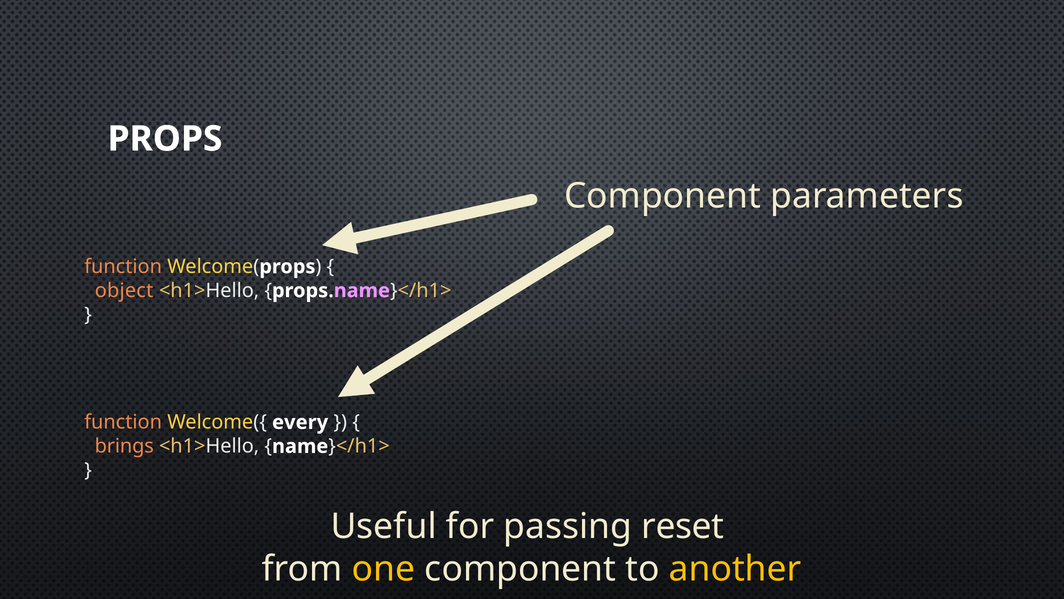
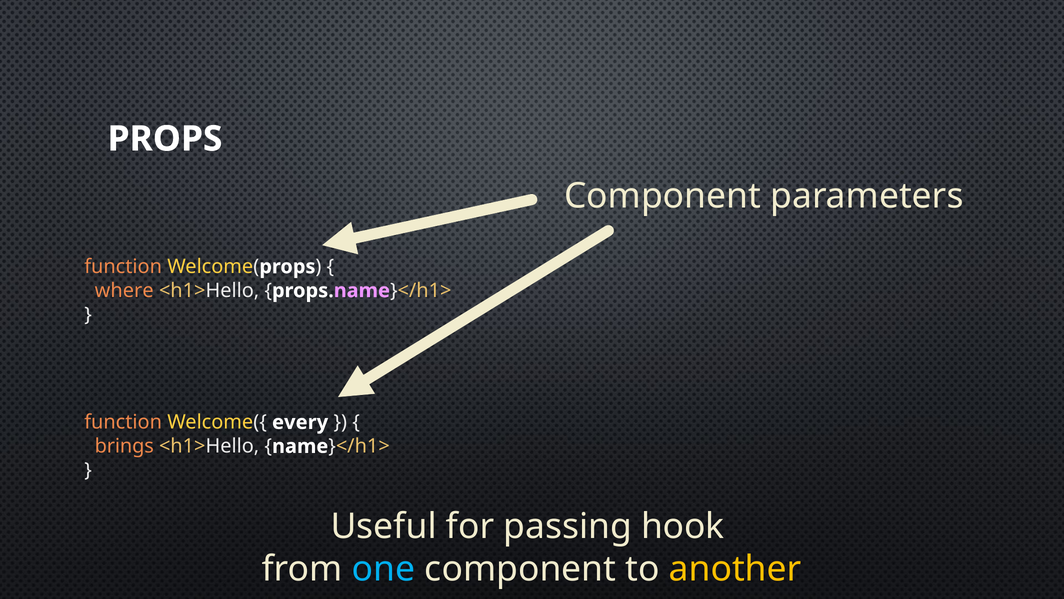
object: object -> where
reset: reset -> hook
one colour: yellow -> light blue
